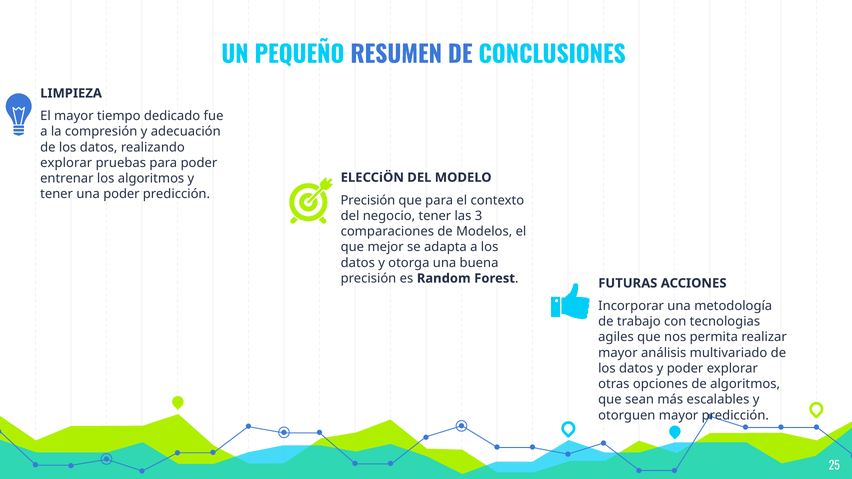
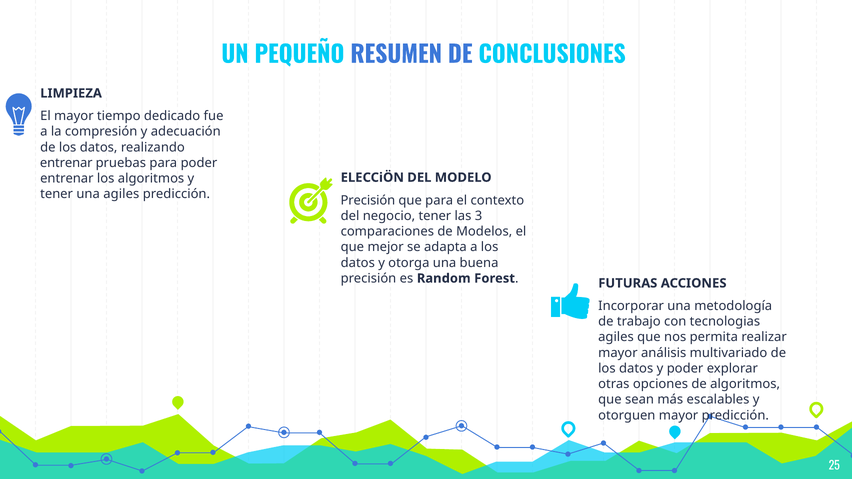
explorar at (66, 163): explorar -> entrenar
una poder: poder -> agiles
